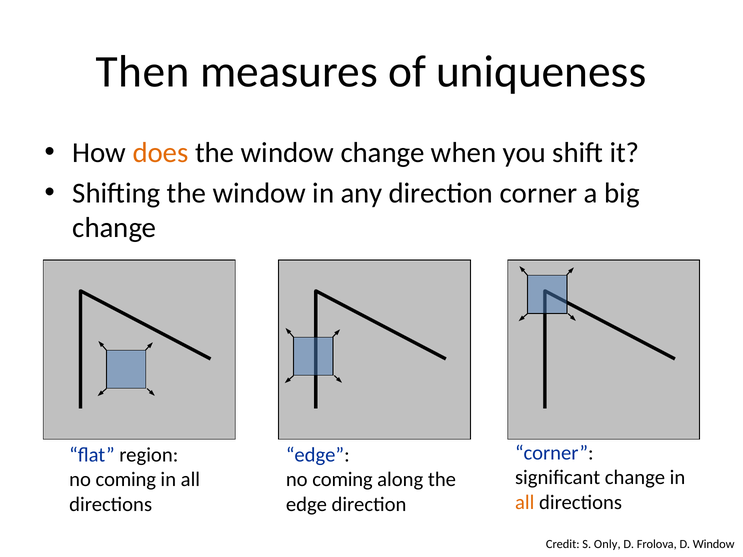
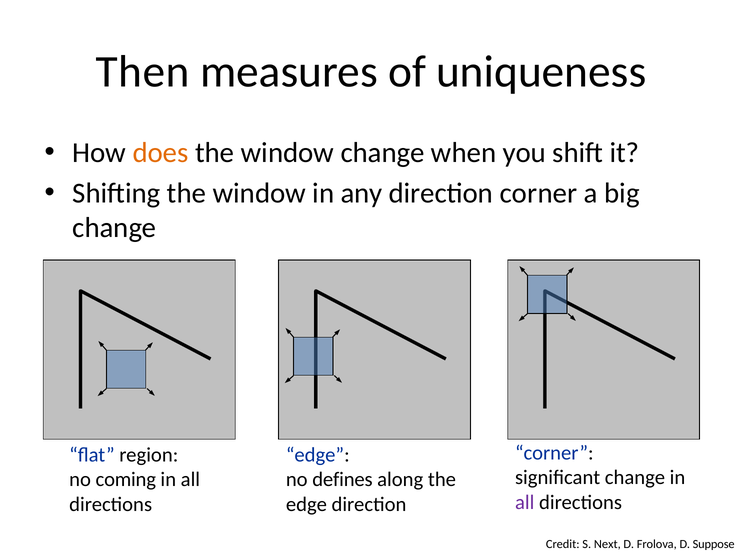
coming at (342, 480): coming -> defines
all at (525, 503) colour: orange -> purple
Only: Only -> Next
D Window: Window -> Suppose
